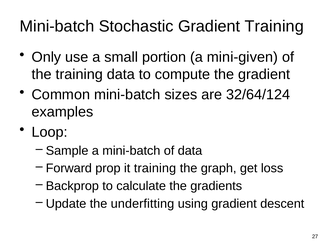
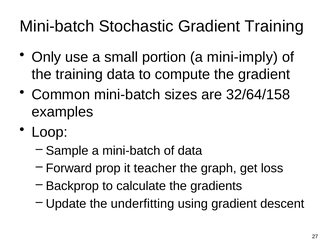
mini-given: mini-given -> mini-imply
32/64/124: 32/64/124 -> 32/64/158
it training: training -> teacher
